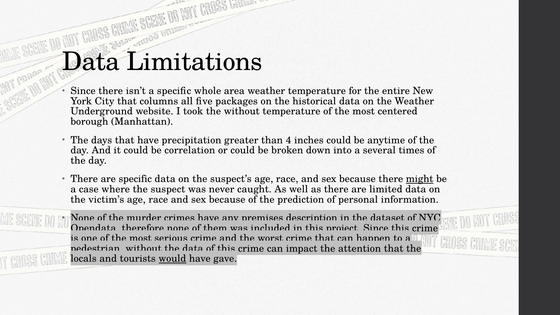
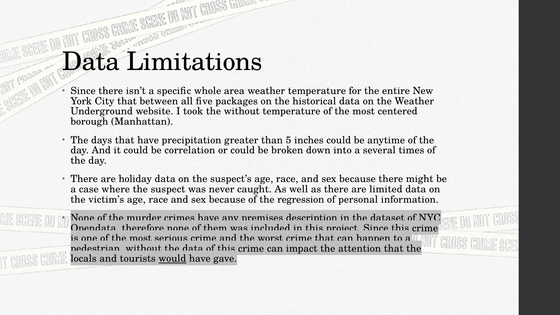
columns: columns -> between
4: 4 -> 5
are specific: specific -> holiday
might underline: present -> none
prediction: prediction -> regression
